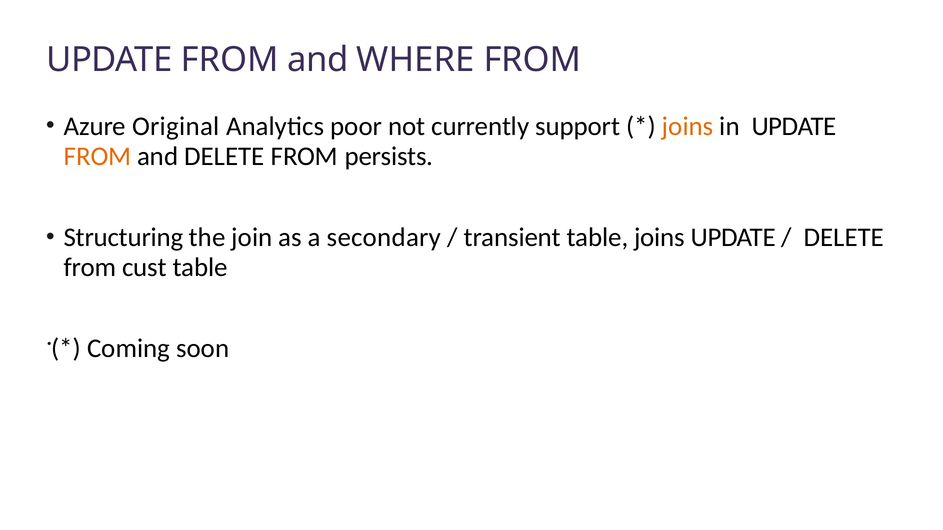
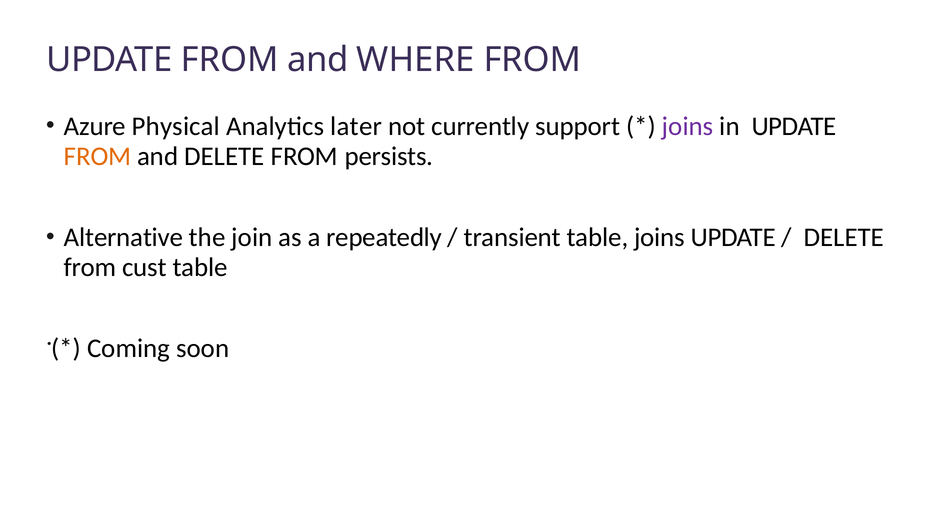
Original: Original -> Physical
poor: poor -> later
joins at (688, 127) colour: orange -> purple
Structuring: Structuring -> Alternative
secondary: secondary -> repeatedly
